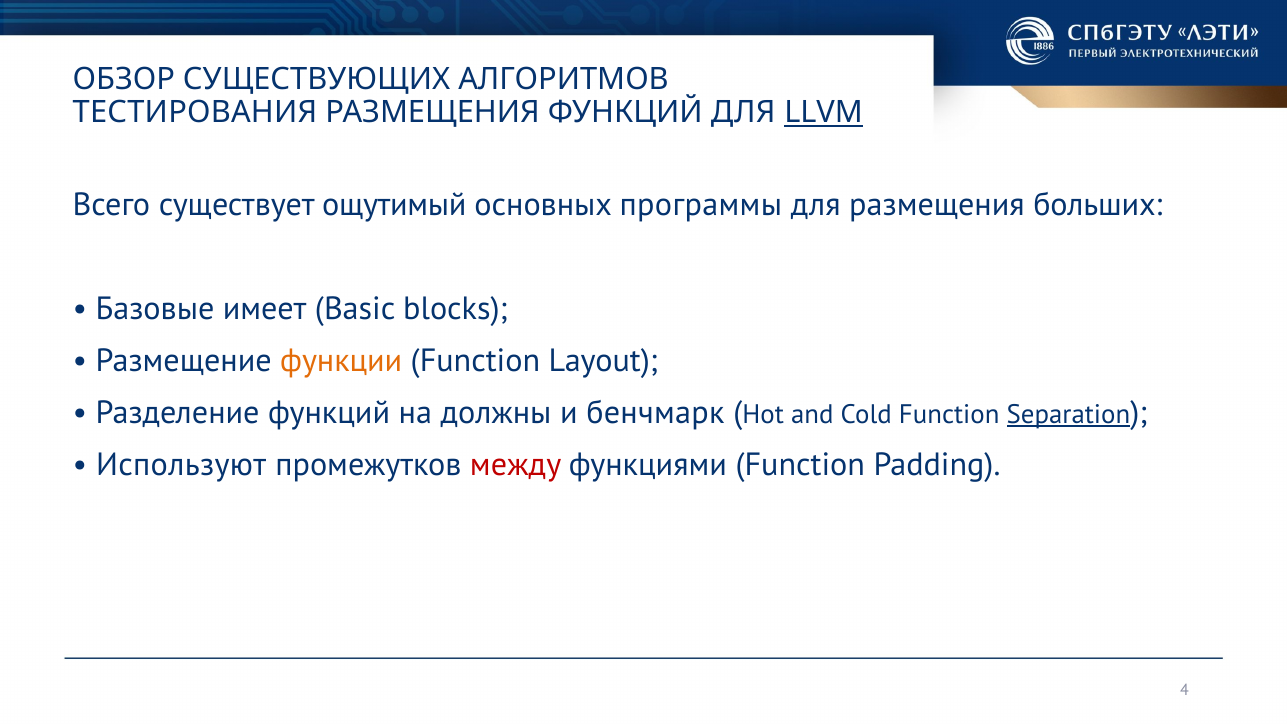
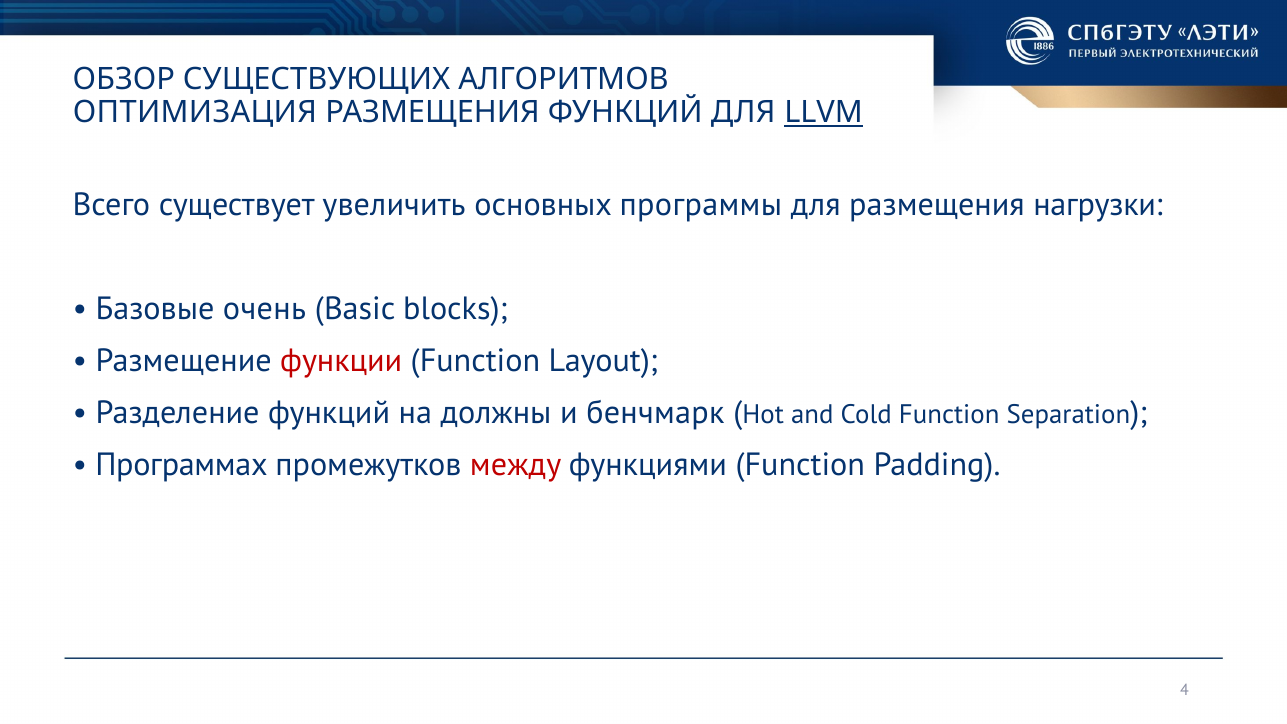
ТЕСТИРОВАНИЯ: ТЕСТИРОВАНИЯ -> ОПТИМИЗАЦИЯ
ощутимый: ощутимый -> увеличить
больших: больших -> нагрузки
имеет: имеет -> очень
функции colour: orange -> red
Separation underline: present -> none
Используют: Используют -> Программах
